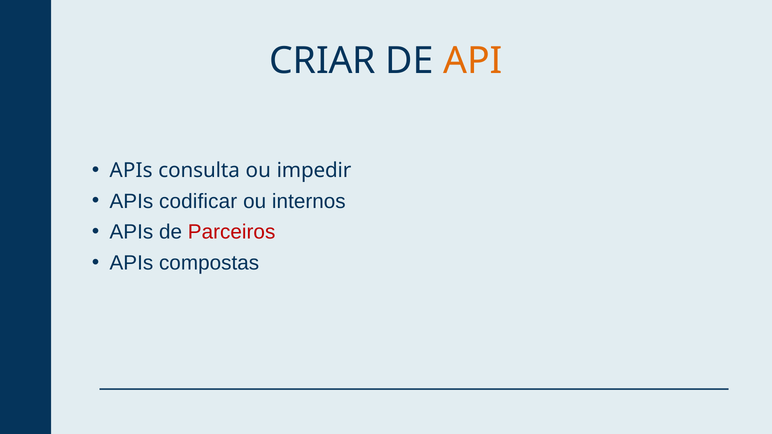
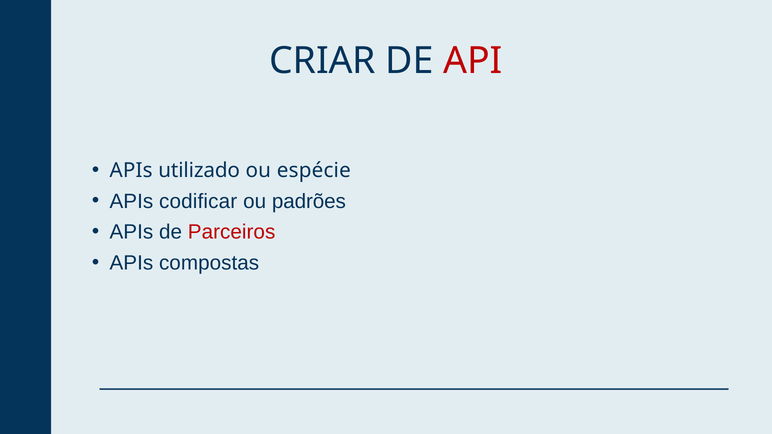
API colour: orange -> red
consulta: consulta -> utilizado
impedir: impedir -> espécie
internos: internos -> padrões
